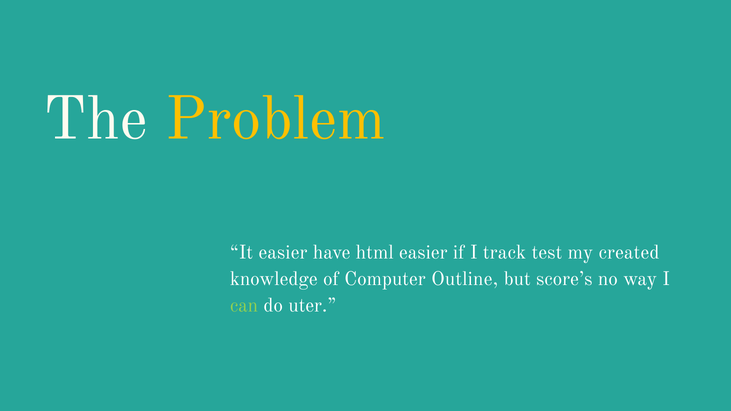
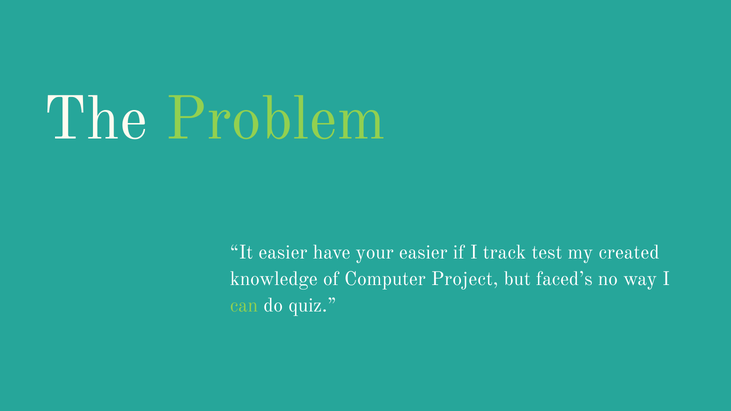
Problem colour: yellow -> light green
html: html -> your
Outline: Outline -> Project
score’s: score’s -> faced’s
uter: uter -> quiz
